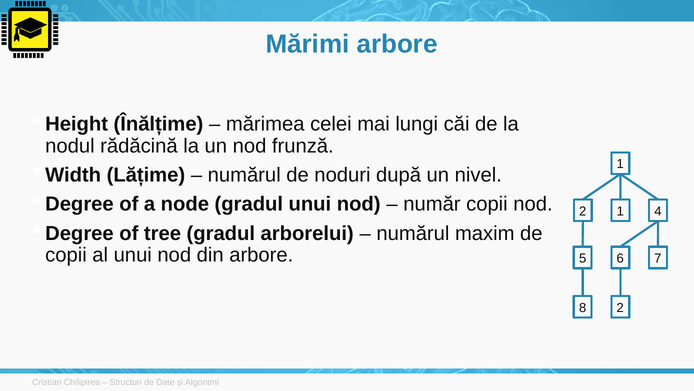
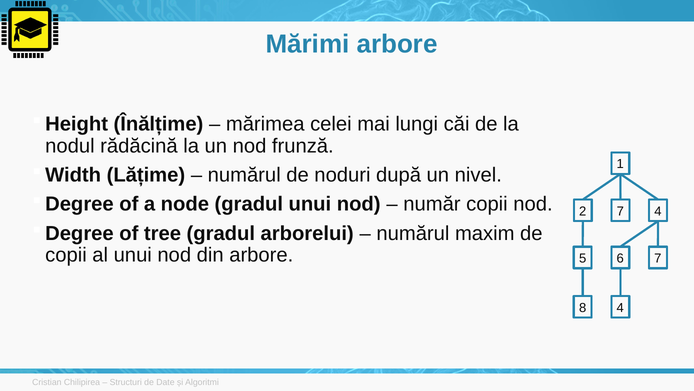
2 1: 1 -> 7
8 2: 2 -> 4
